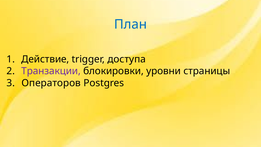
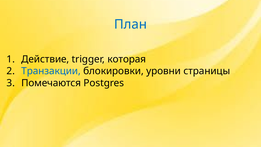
доступа: доступа -> которая
Транзакции colour: purple -> blue
Операторов: Операторов -> Помечаются
